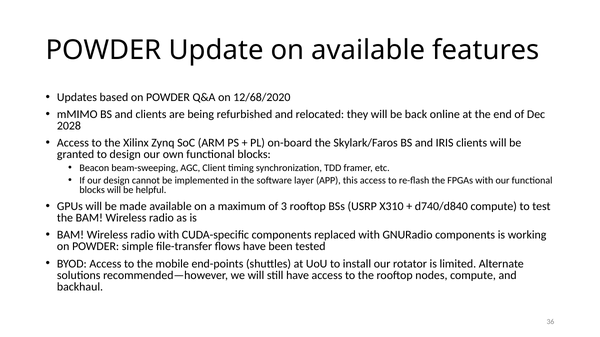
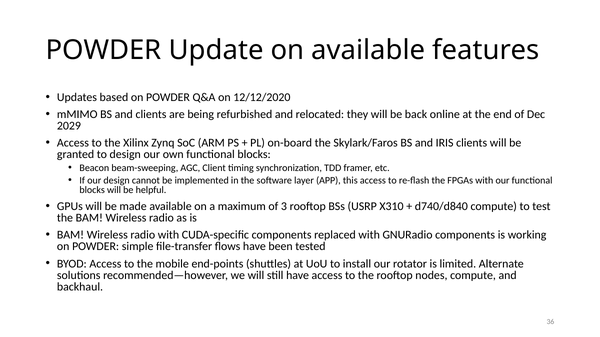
12/68/2020: 12/68/2020 -> 12/12/2020
2028: 2028 -> 2029
